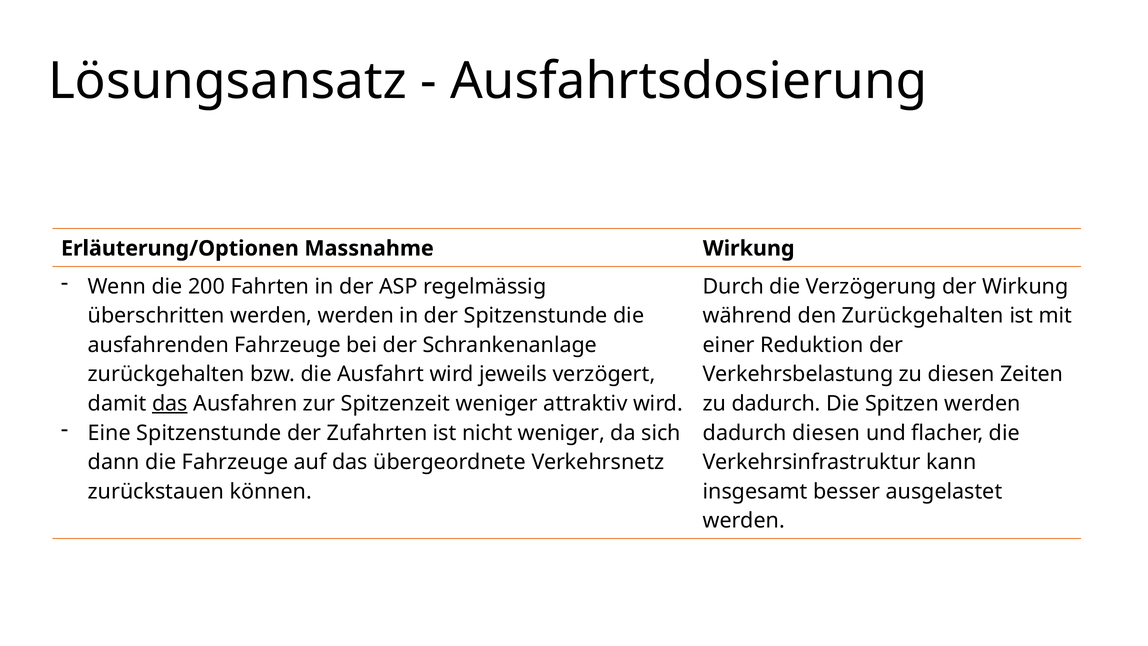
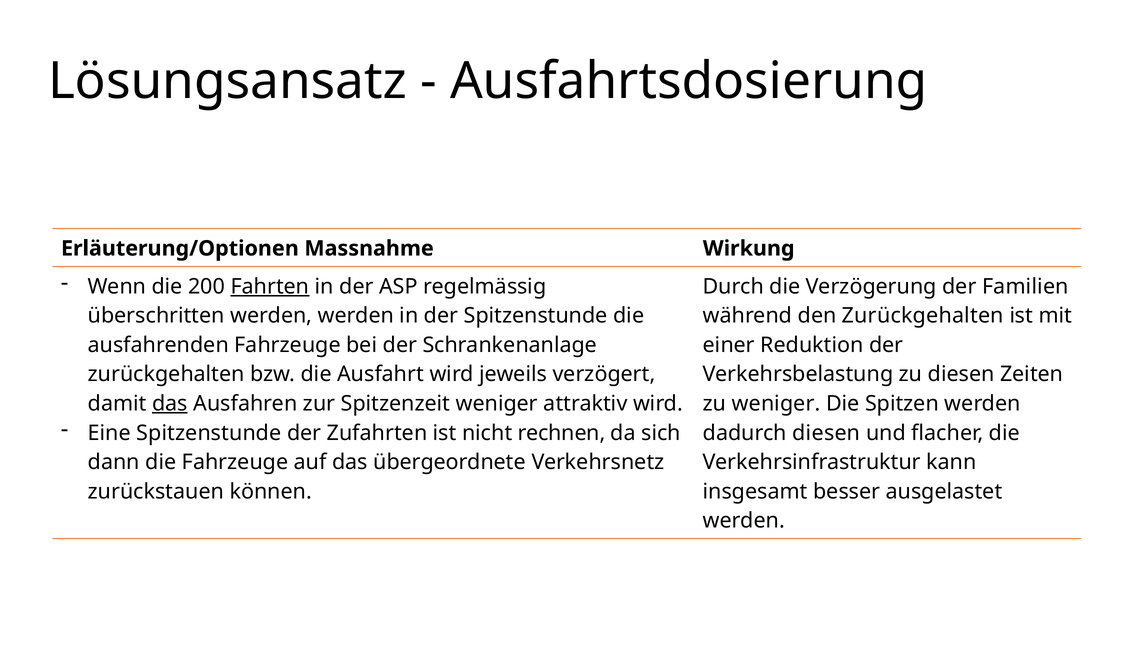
Fahrten underline: none -> present
der Wirkung: Wirkung -> Familien
zu dadurch: dadurch -> weniger
nicht weniger: weniger -> rechnen
